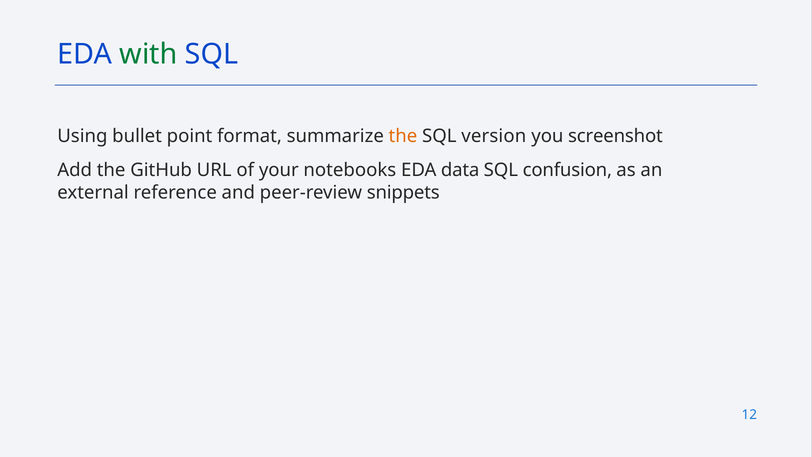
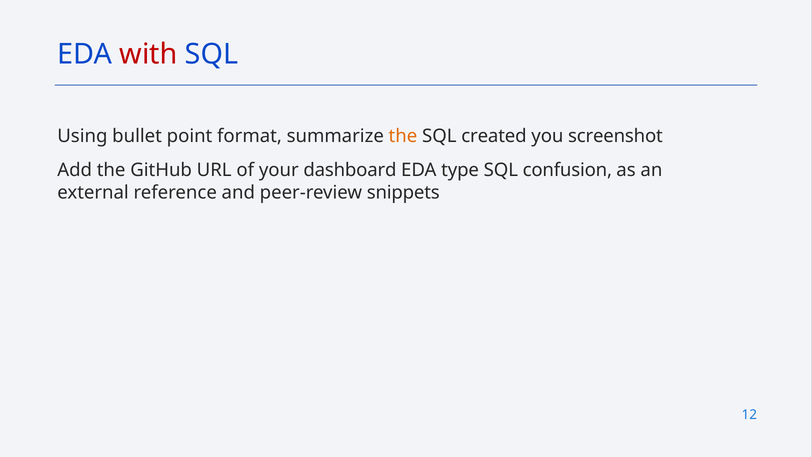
with colour: green -> red
version: version -> created
notebooks: notebooks -> dashboard
data: data -> type
